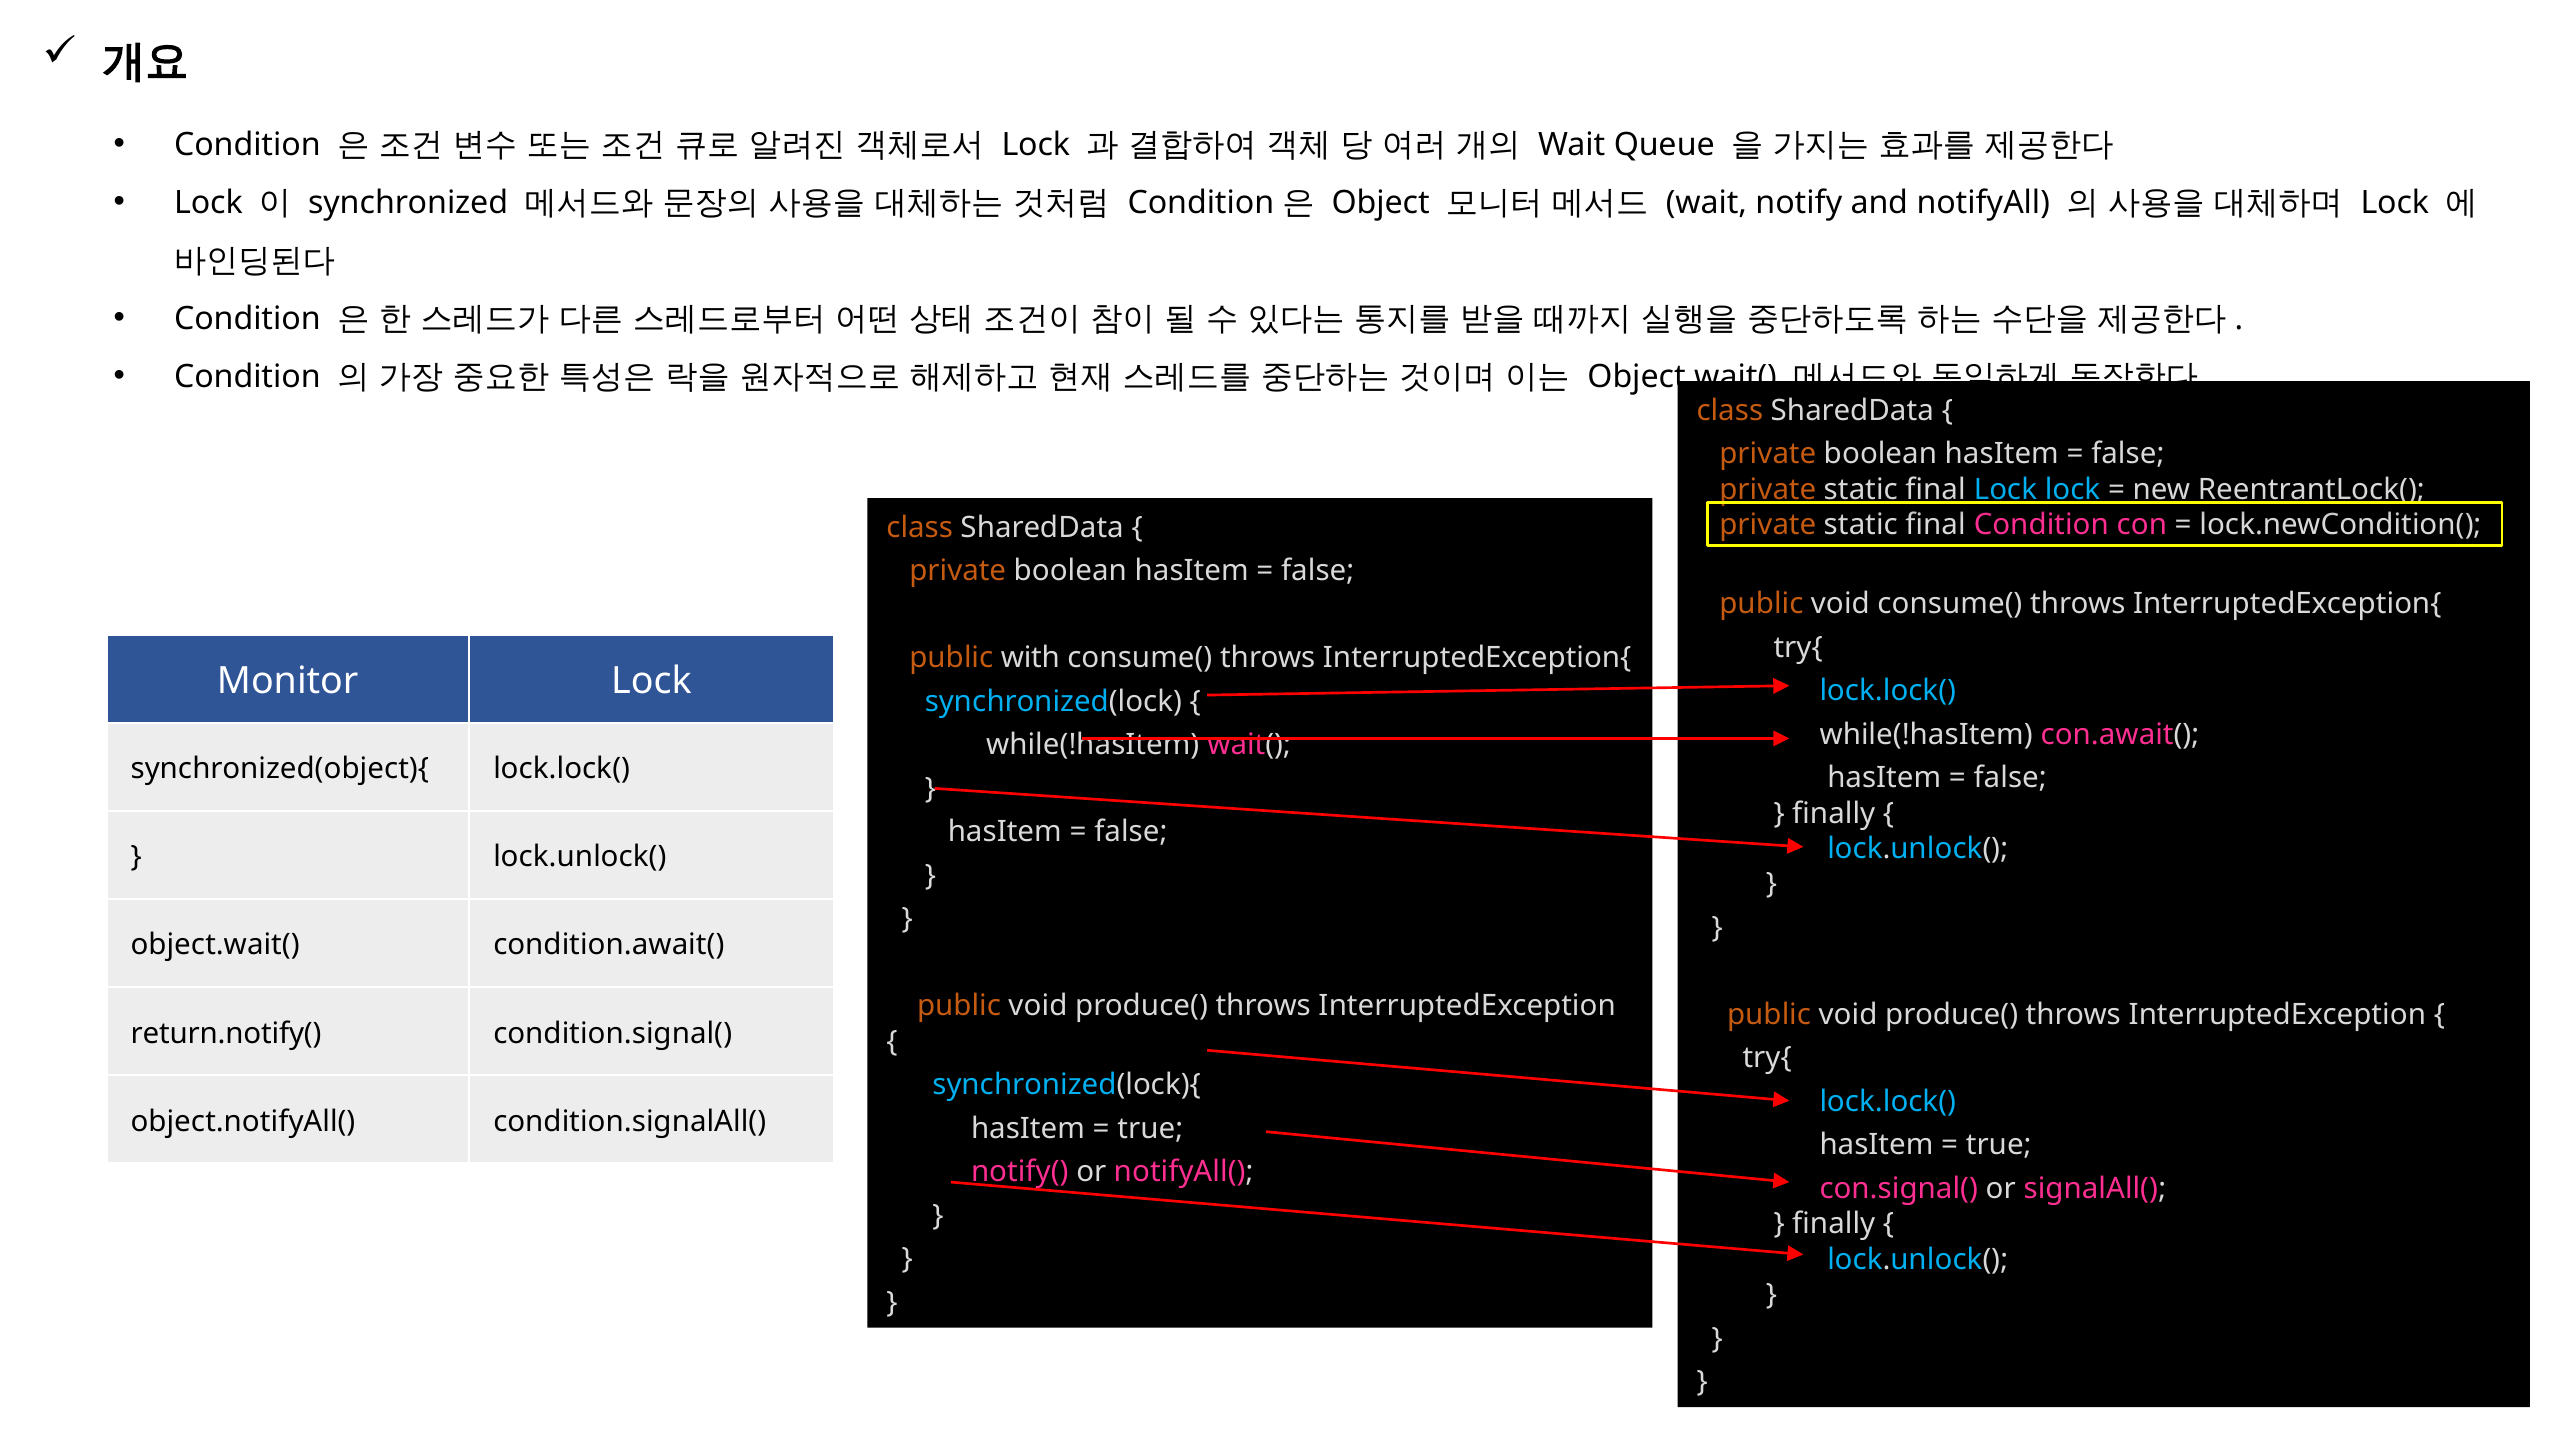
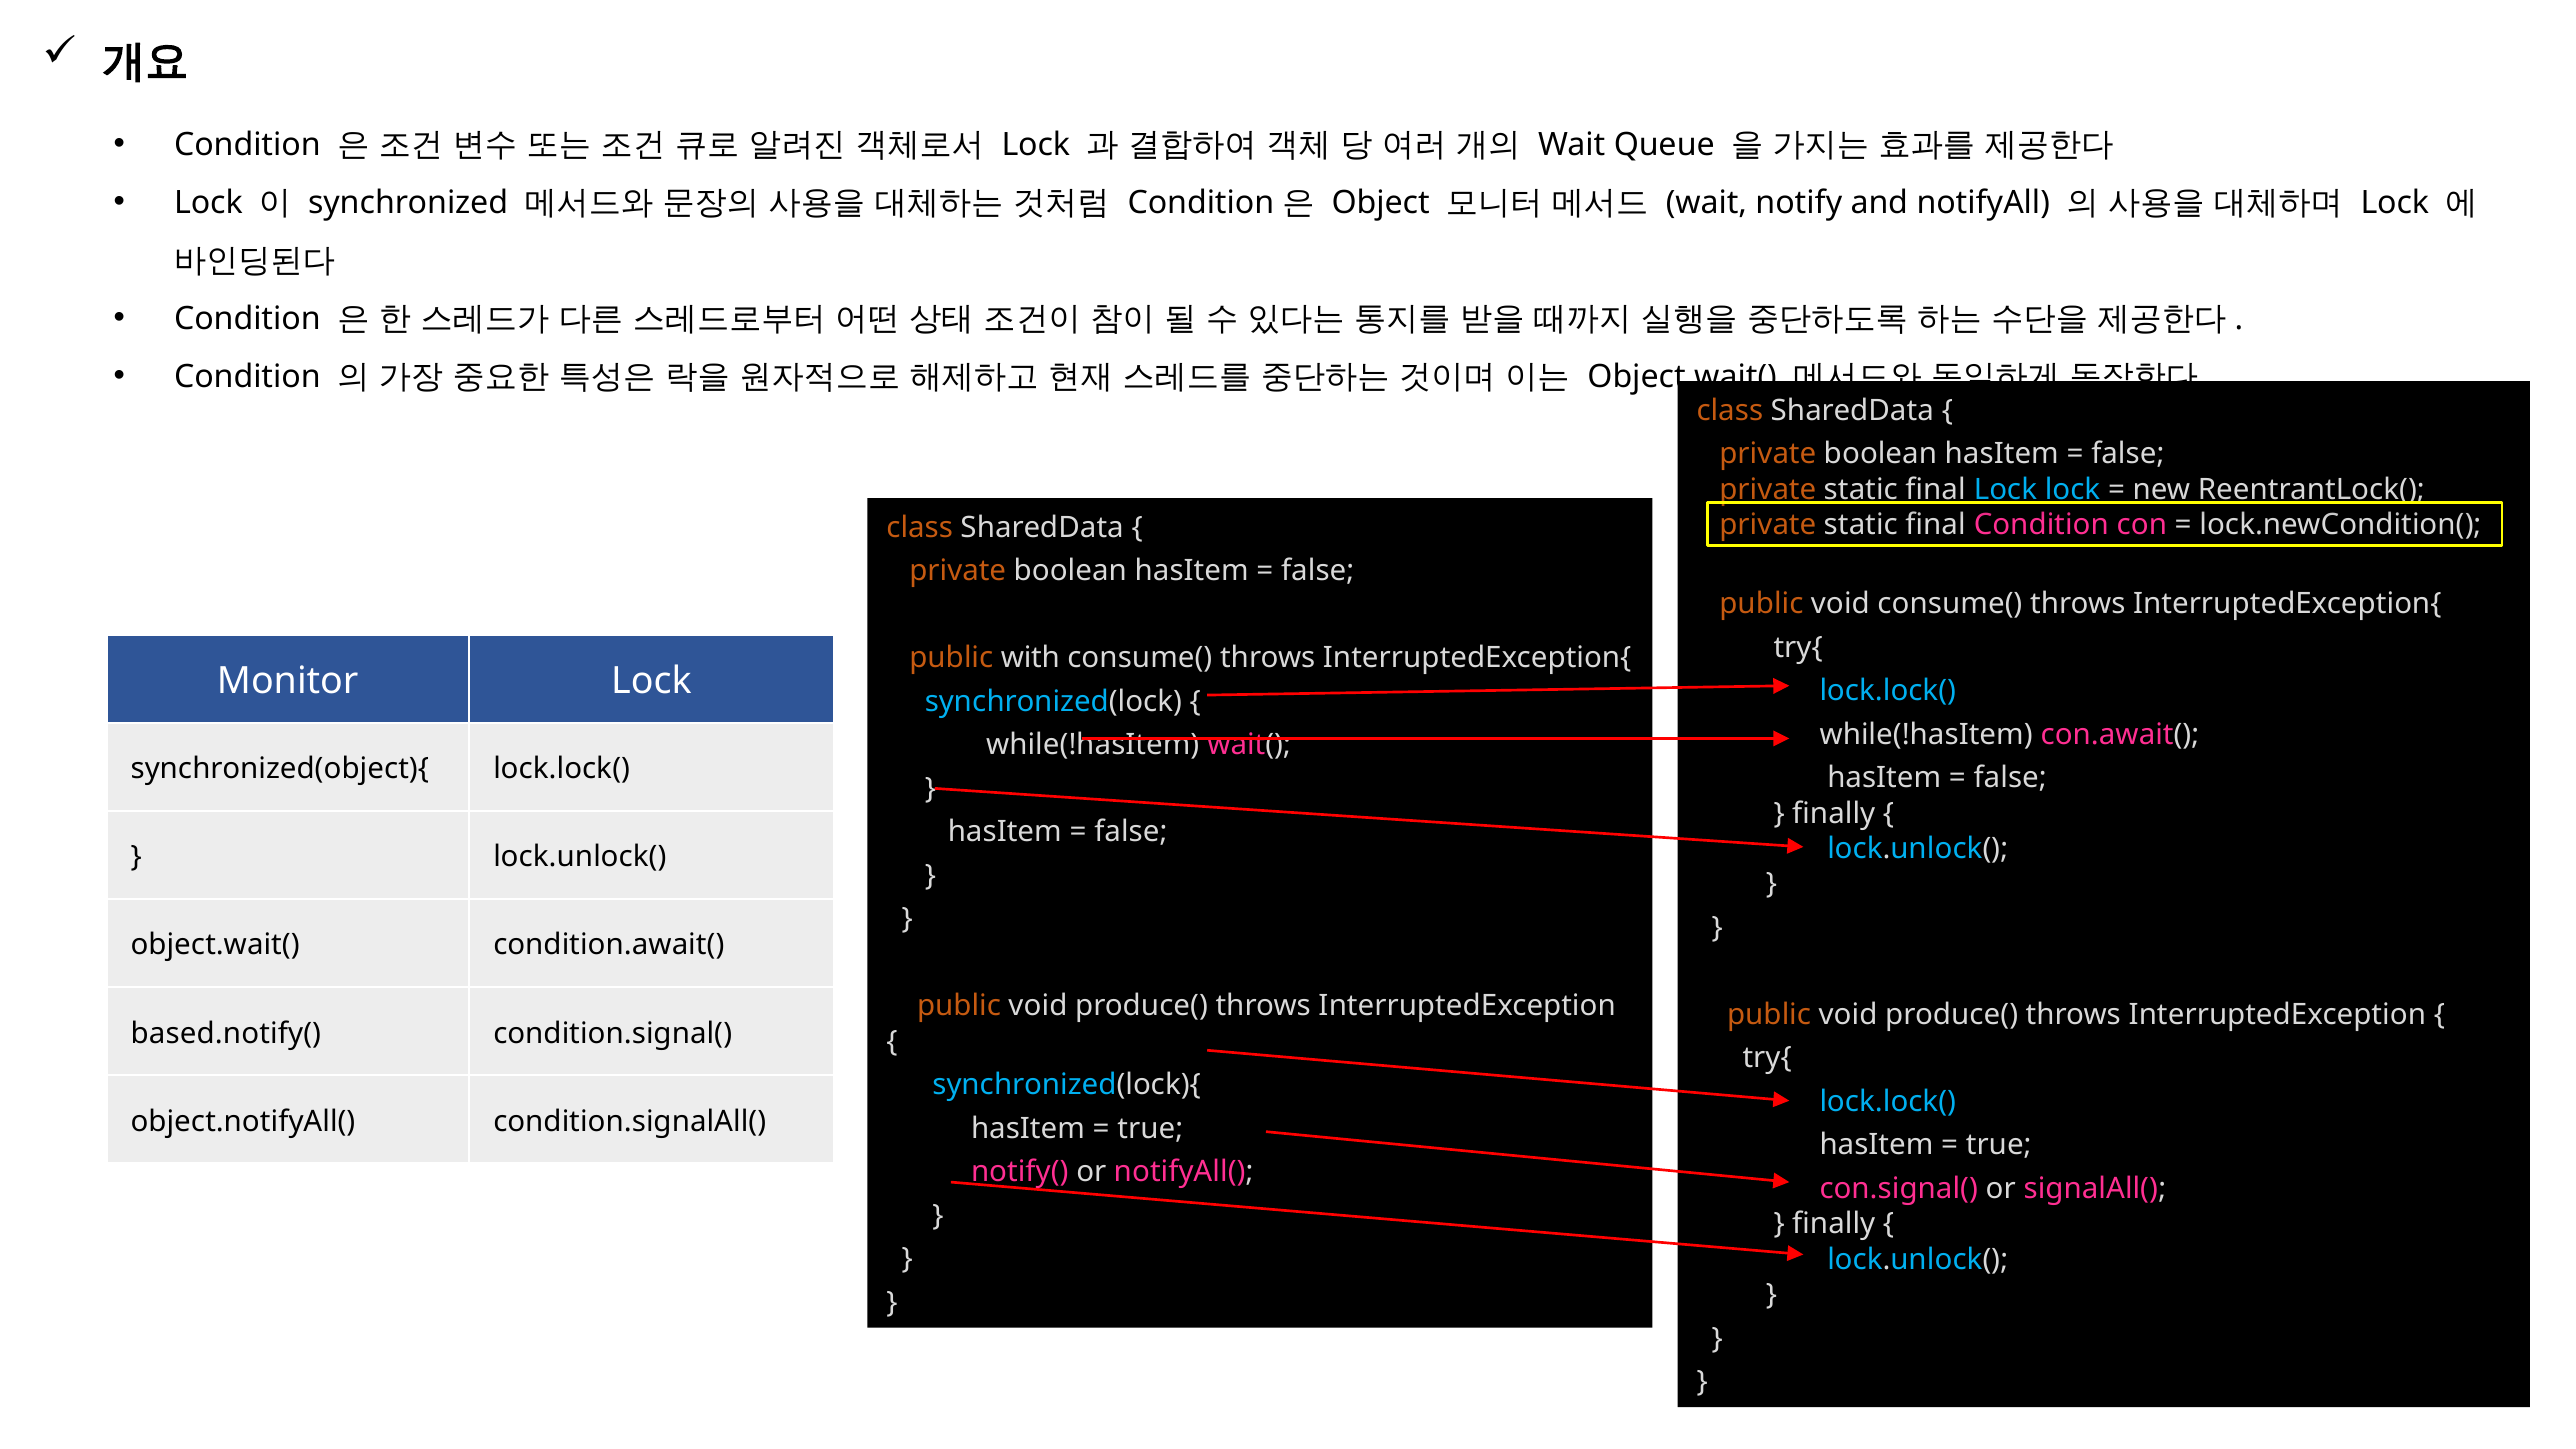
return.notify(: return.notify( -> based.notify(
